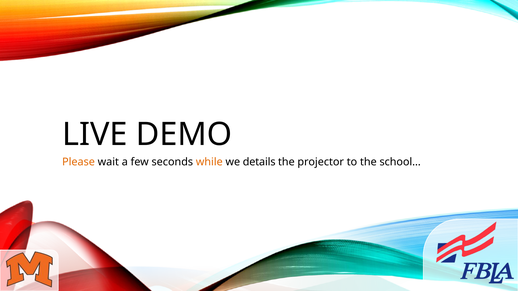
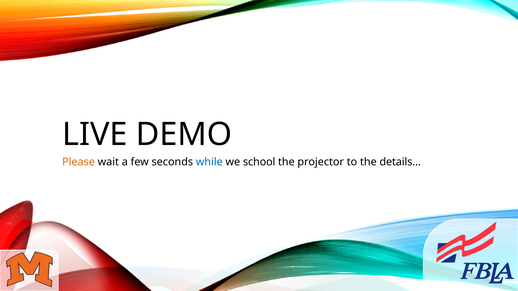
while colour: orange -> blue
details: details -> school
school…: school… -> details…
